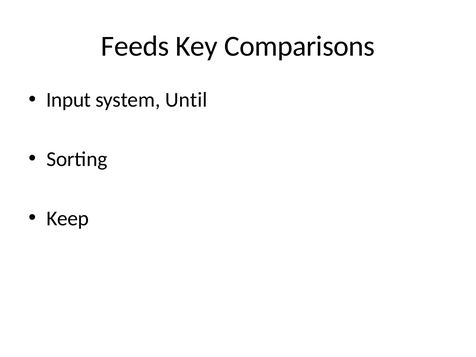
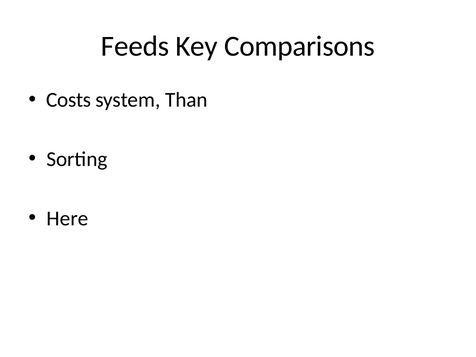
Input: Input -> Costs
Until: Until -> Than
Keep: Keep -> Here
